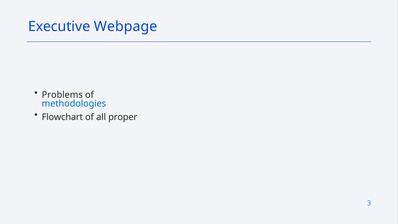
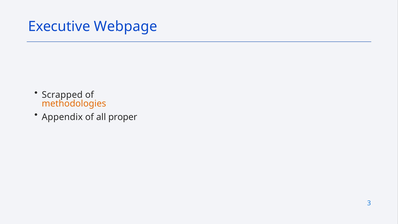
Problems: Problems -> Scrapped
methodologies colour: blue -> orange
Flowchart: Flowchart -> Appendix
